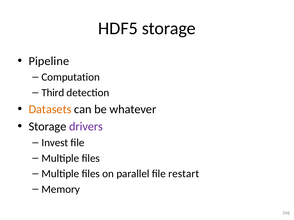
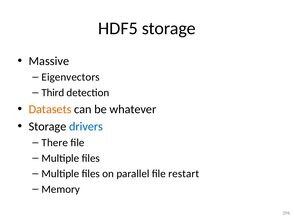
Pipeline: Pipeline -> Massive
Computation: Computation -> Eigenvectors
drivers colour: purple -> blue
Invest: Invest -> There
